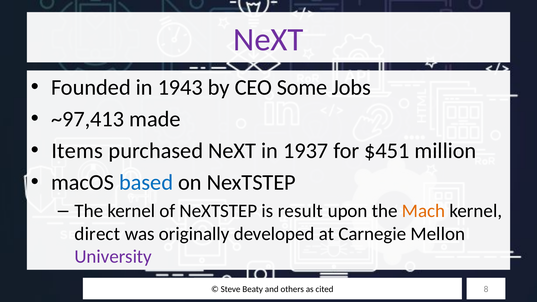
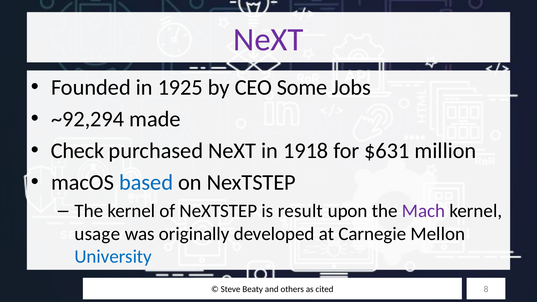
1943: 1943 -> 1925
~97,413: ~97,413 -> ~92,294
Items: Items -> Check
1937: 1937 -> 1918
$451: $451 -> $631
Mach colour: orange -> purple
direct: direct -> usage
University colour: purple -> blue
